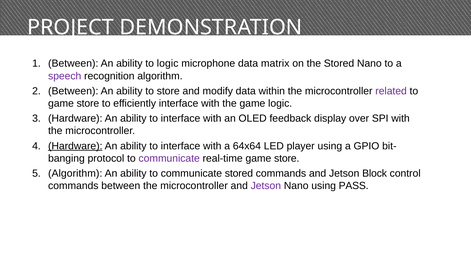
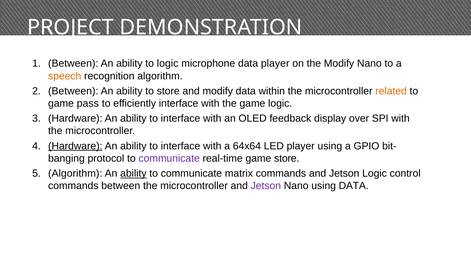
data matrix: matrix -> player
the Stored: Stored -> Modify
speech colour: purple -> orange
related colour: purple -> orange
store at (88, 103): store -> pass
ability at (133, 173) underline: none -> present
communicate stored: stored -> matrix
Jetson Block: Block -> Logic
using PASS: PASS -> DATA
